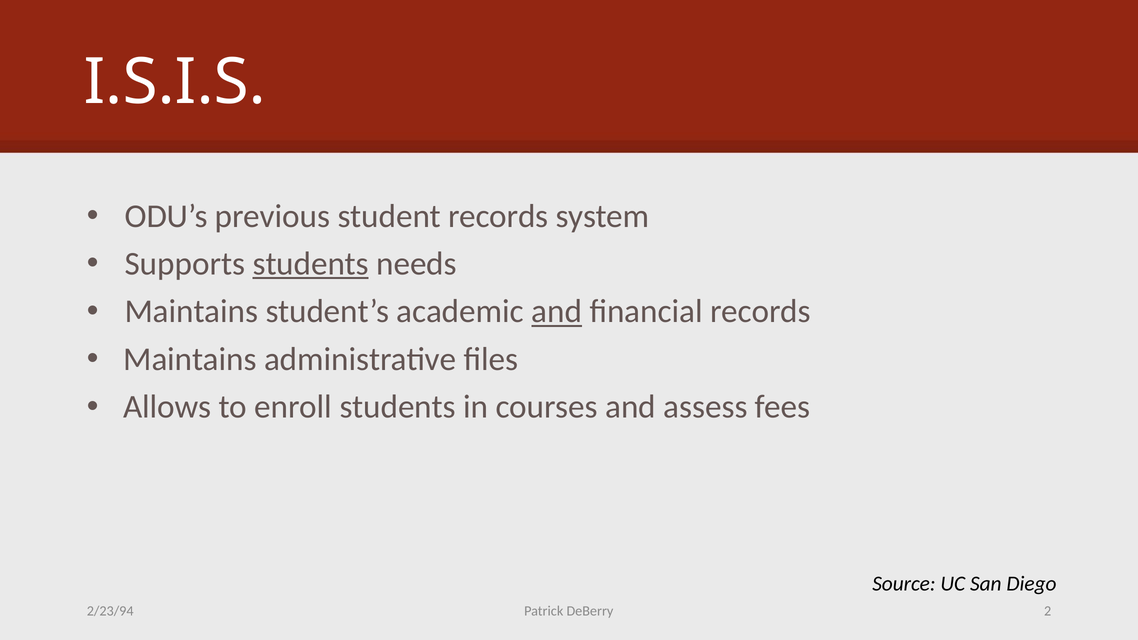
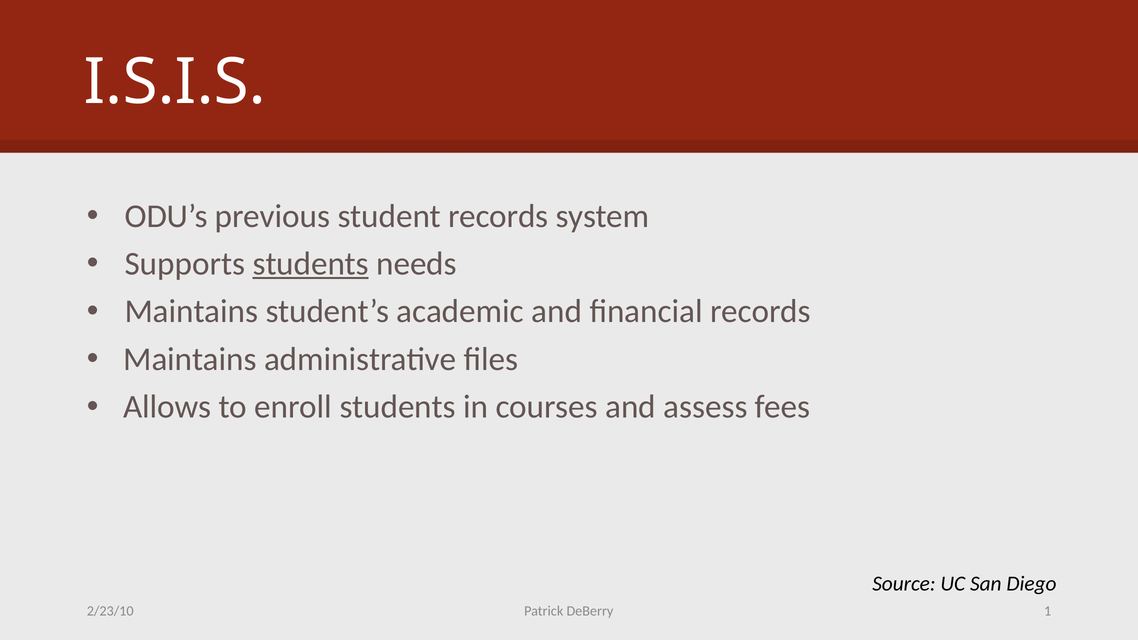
and at (557, 312) underline: present -> none
2: 2 -> 1
2/23/94: 2/23/94 -> 2/23/10
